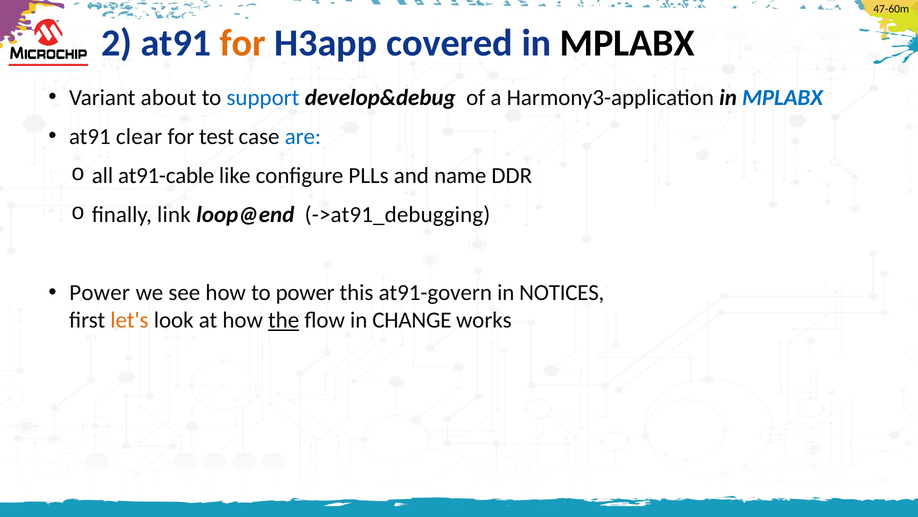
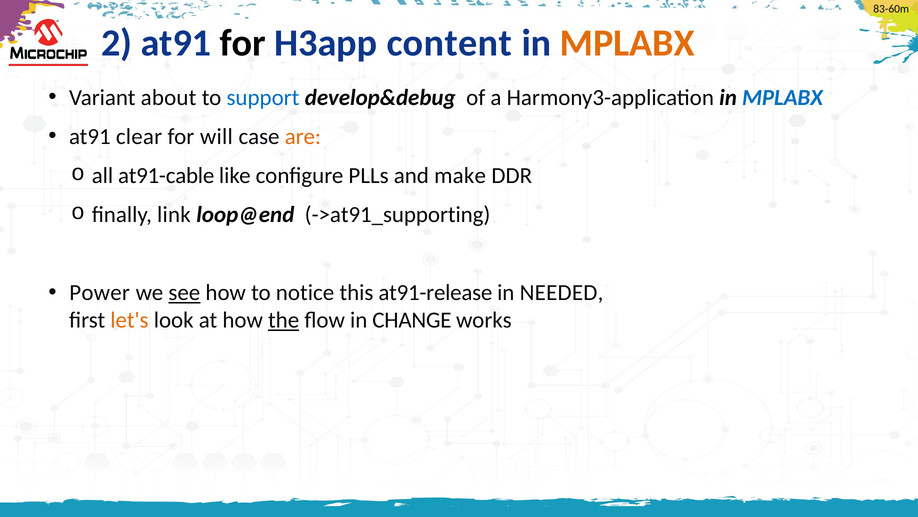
47-60m: 47-60m -> 83-60m
for at (243, 43) colour: orange -> black
covered: covered -> content
MPLABX at (627, 43) colour: black -> orange
test: test -> will
are colour: blue -> orange
name: name -> make
->at91_debugging: ->at91_debugging -> ->at91_supporting
see underline: none -> present
to power: power -> notice
at91-govern: at91-govern -> at91-release
NOTICES: NOTICES -> NEEDED
